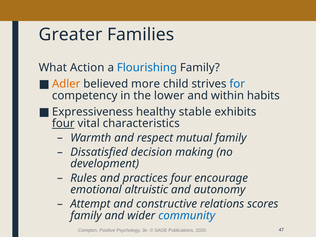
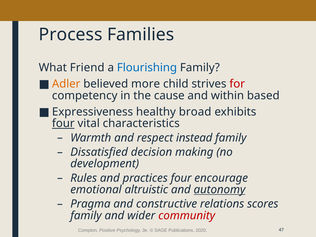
Greater: Greater -> Process
Action: Action -> Friend
for colour: blue -> red
lower: lower -> cause
habits: habits -> based
stable: stable -> broad
mutual: mutual -> instead
autonomy underline: none -> present
Attempt: Attempt -> Pragma
community colour: blue -> red
